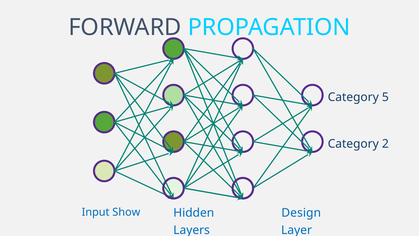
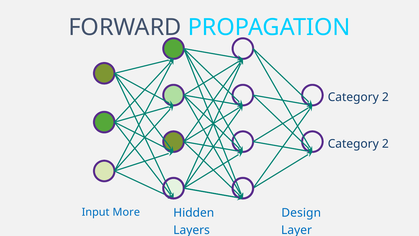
5 at (385, 97): 5 -> 2
Show: Show -> More
